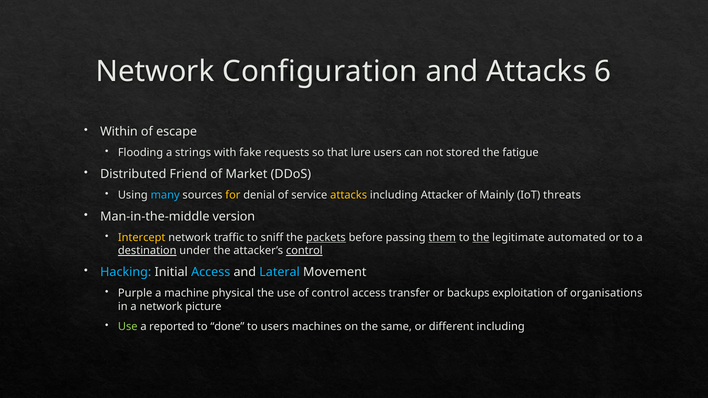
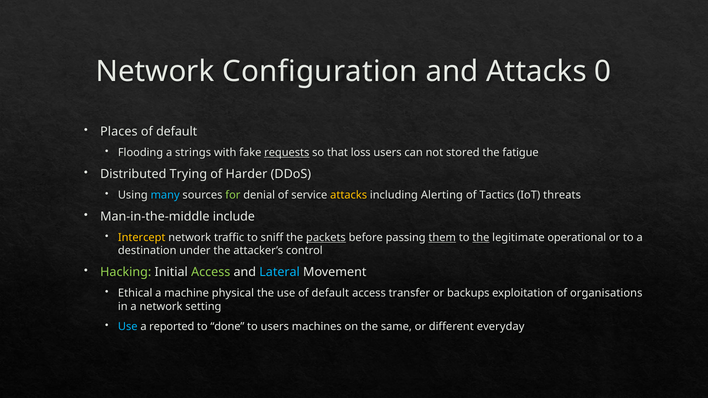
6: 6 -> 0
Within: Within -> Places
escape at (177, 132): escape -> default
requests underline: none -> present
lure: lure -> loss
Friend: Friend -> Trying
Market: Market -> Harder
for colour: yellow -> light green
Attacker: Attacker -> Alerting
Mainly: Mainly -> Tactics
version: version -> include
automated: automated -> operational
destination underline: present -> none
control at (304, 251) underline: present -> none
Hacking colour: light blue -> light green
Access at (211, 272) colour: light blue -> light green
Purple: Purple -> Ethical
use of control: control -> default
picture: picture -> setting
Use at (128, 327) colour: light green -> light blue
different including: including -> everyday
